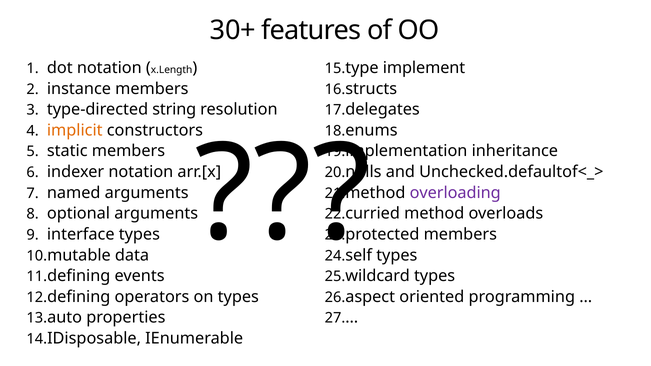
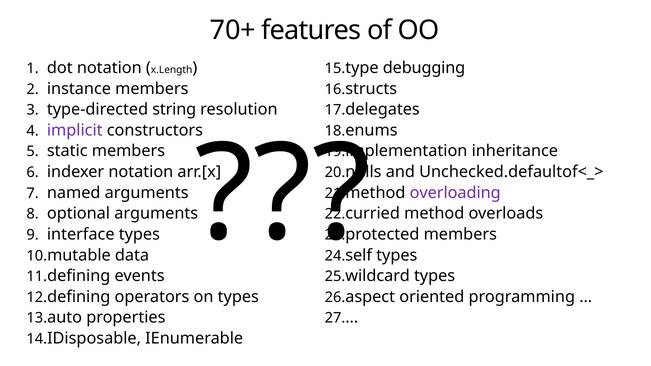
30+: 30+ -> 70+
implement: implement -> debugging
implicit colour: orange -> purple
